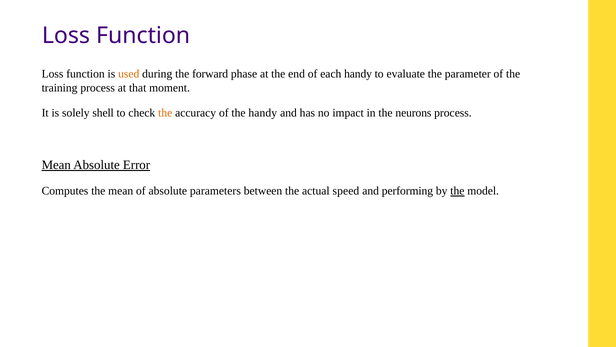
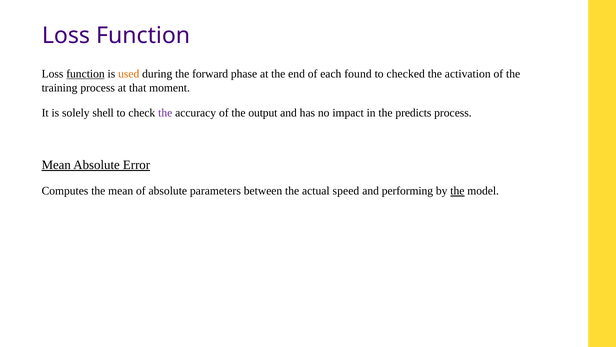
function at (85, 74) underline: none -> present
each handy: handy -> found
evaluate: evaluate -> checked
parameter: parameter -> activation
the at (165, 113) colour: orange -> purple
the handy: handy -> output
neurons: neurons -> predicts
